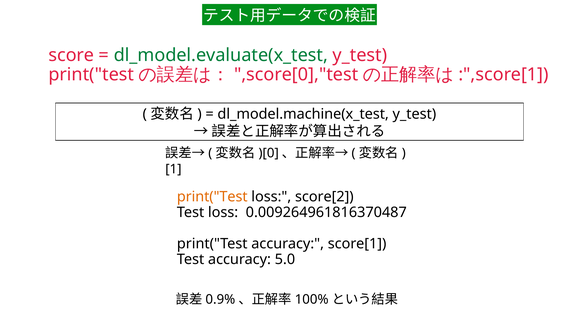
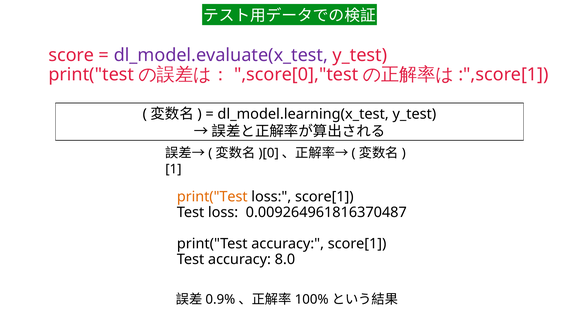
dl_model.evaluate(x_test colour: green -> purple
dl_model.machine(x_test: dl_model.machine(x_test -> dl_model.learning(x_test
loss score[2: score[2 -> score[1
5.0: 5.0 -> 8.0
